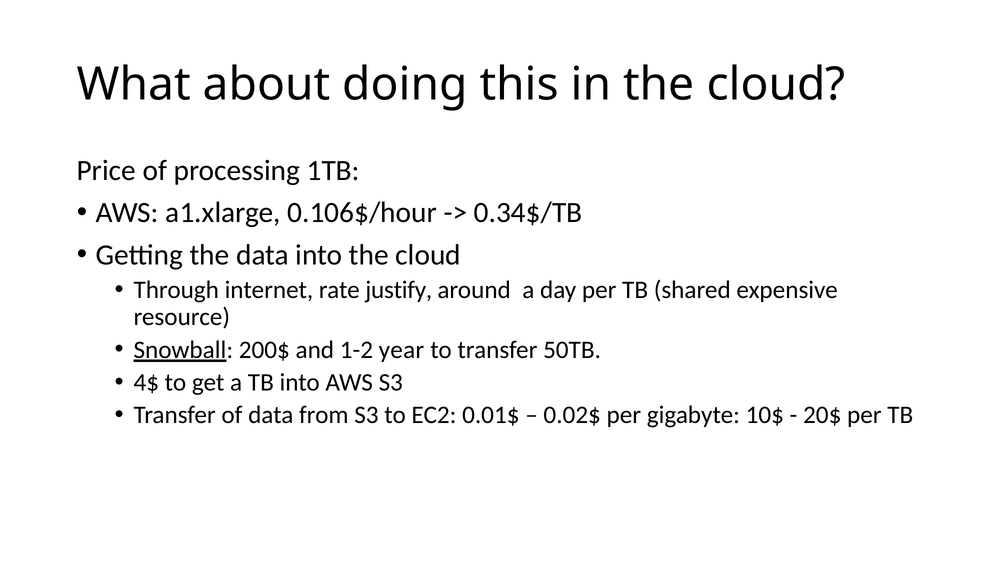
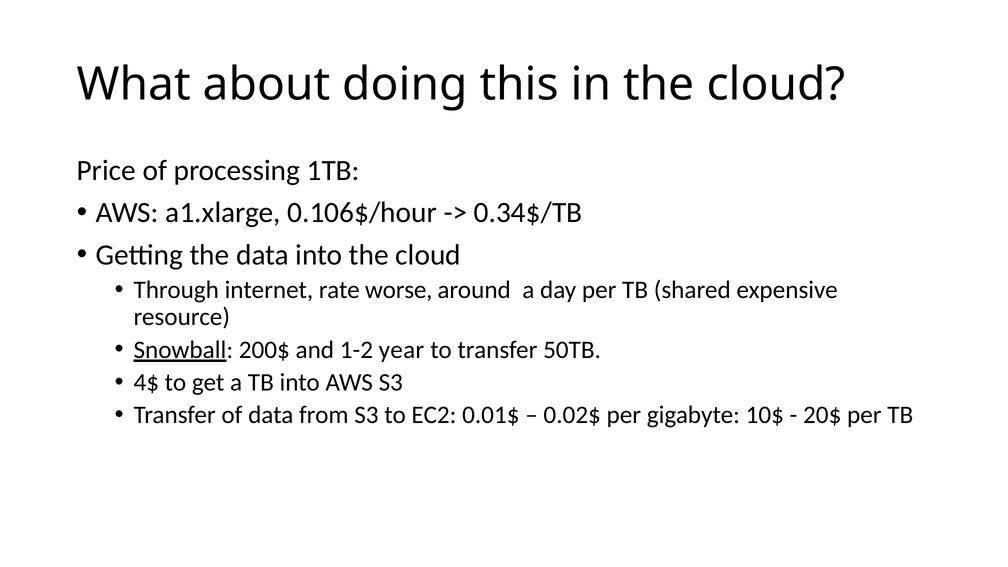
justify: justify -> worse
